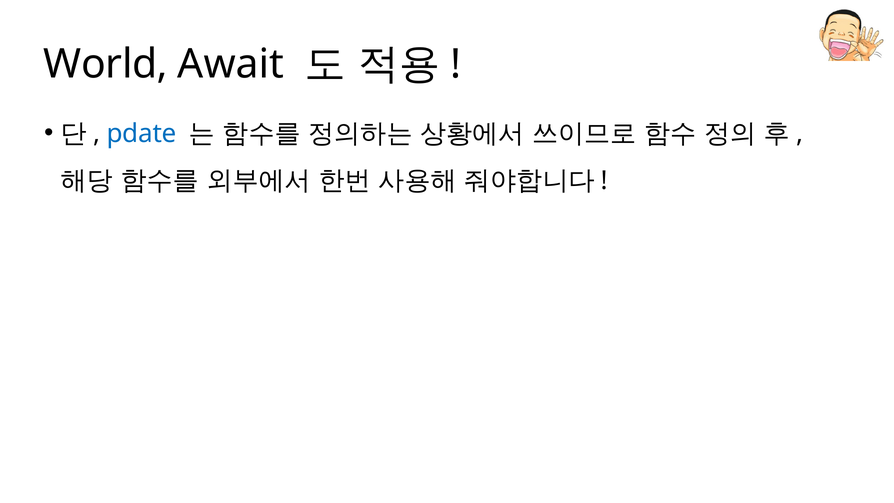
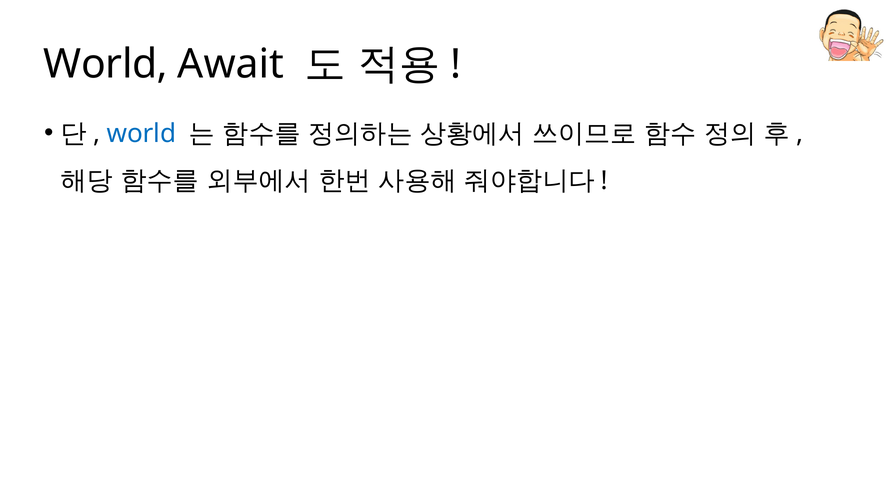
pdate at (142, 134): pdate -> world
